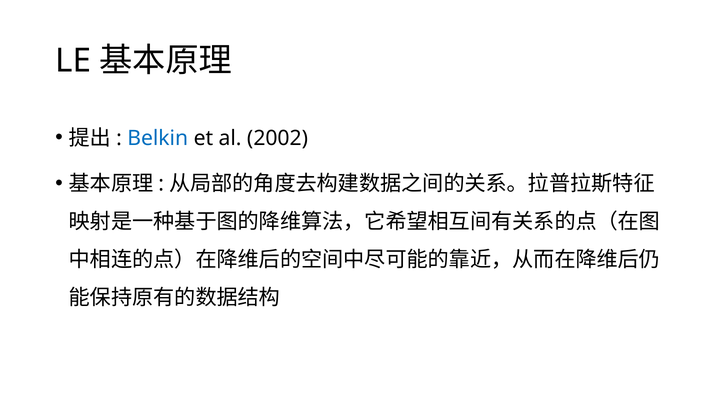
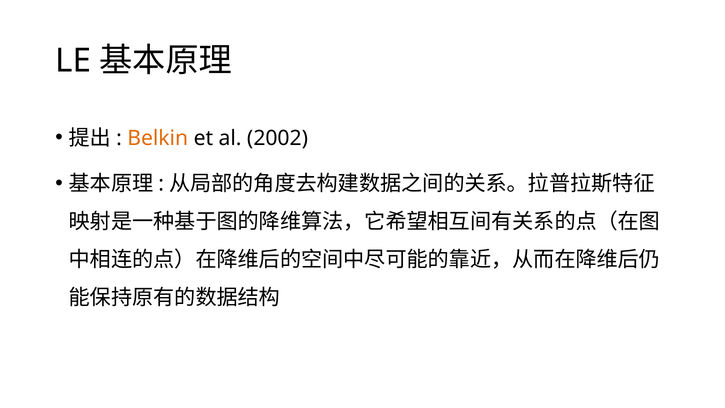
Belkin colour: blue -> orange
